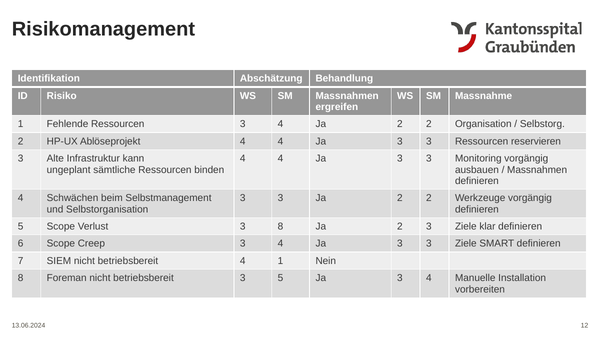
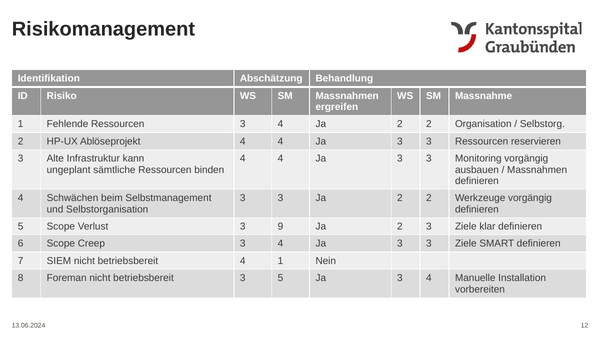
3 8: 8 -> 9
